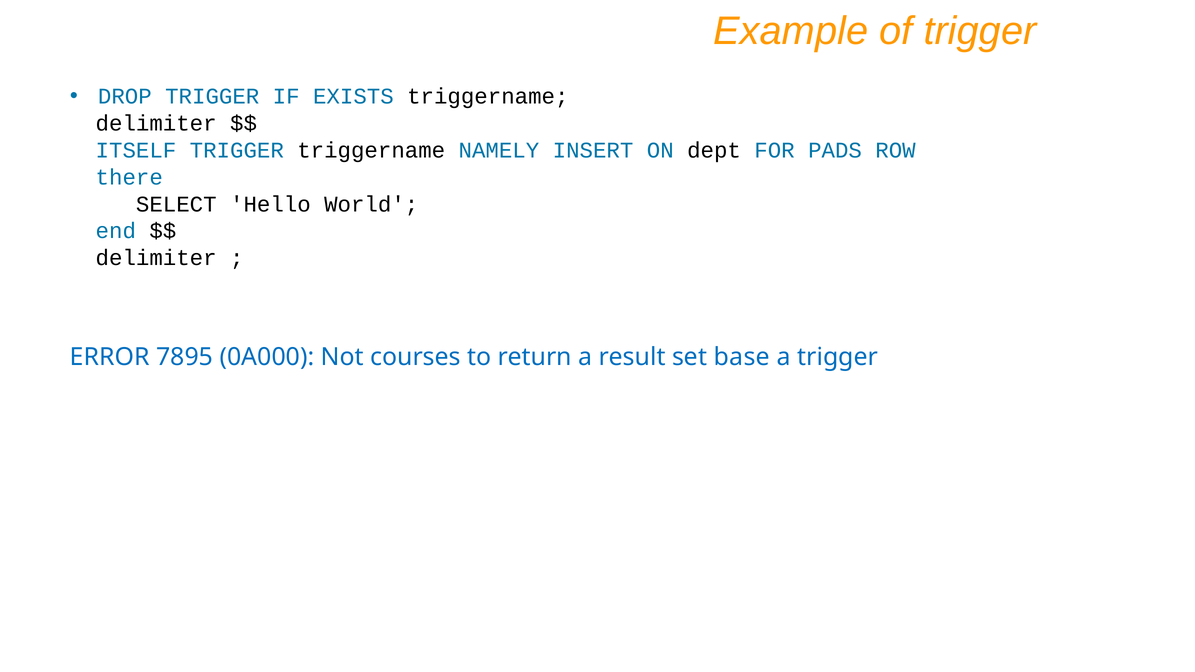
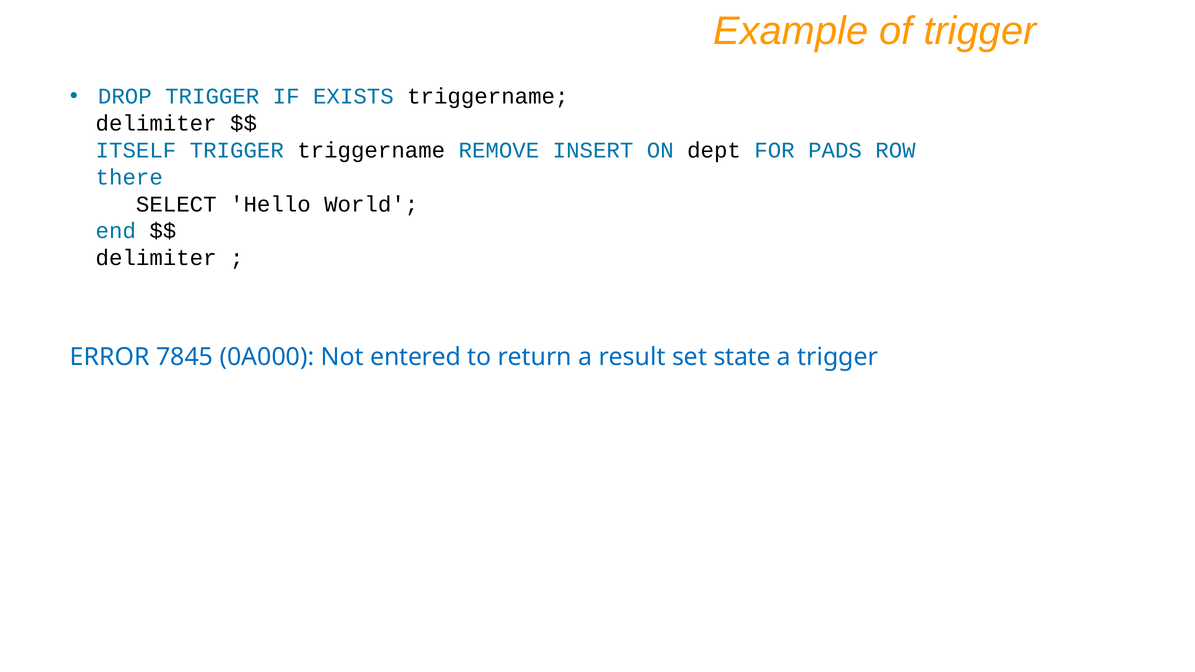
NAMELY: NAMELY -> REMOVE
7895: 7895 -> 7845
courses: courses -> entered
base: base -> state
